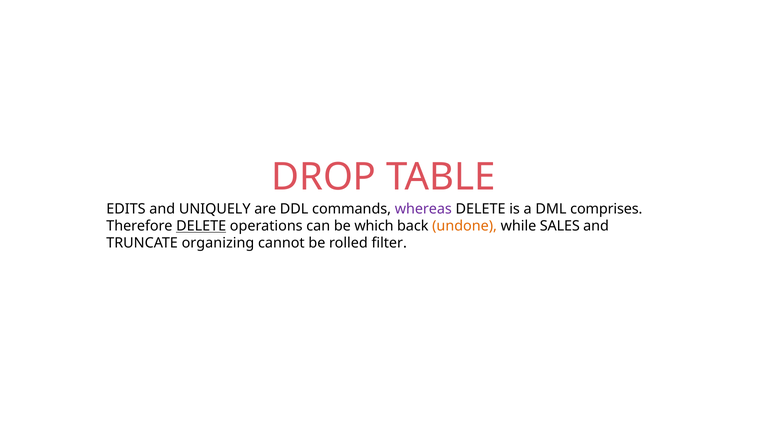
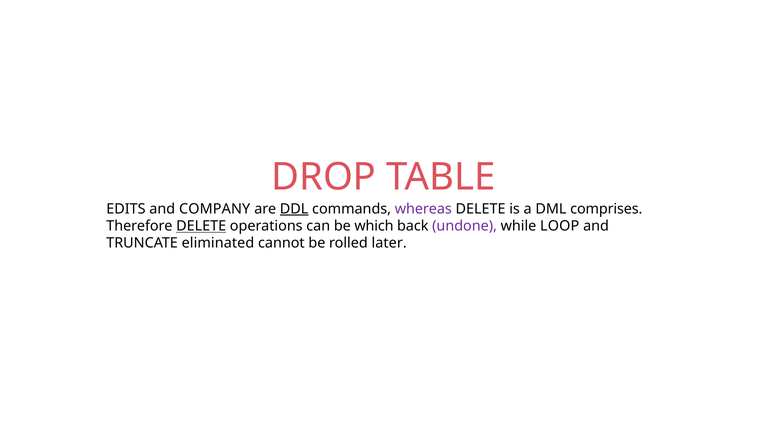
UNIQUELY: UNIQUELY -> COMPANY
DDL underline: none -> present
undone colour: orange -> purple
SALES: SALES -> LOOP
organizing: organizing -> eliminated
filter: filter -> later
